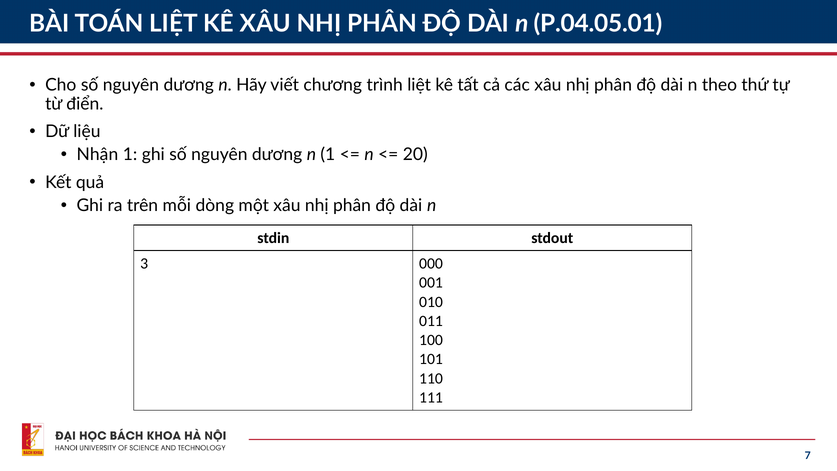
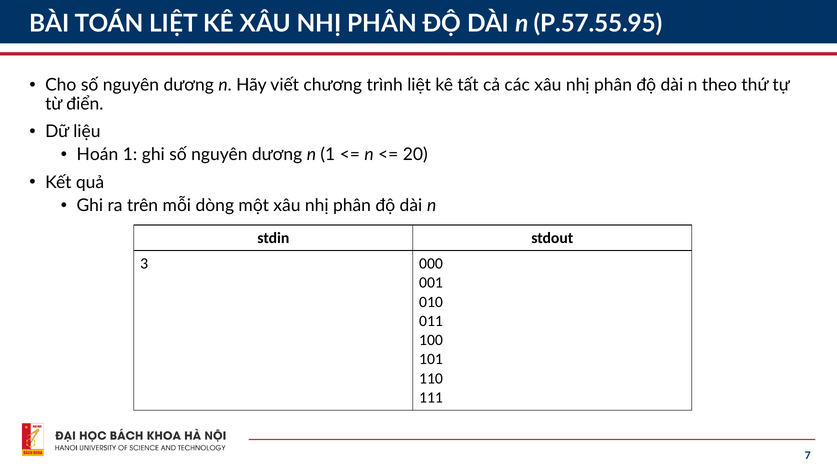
P.04.05.01: P.04.05.01 -> P.57.55.95
Nhận: Nhận -> Hoán
